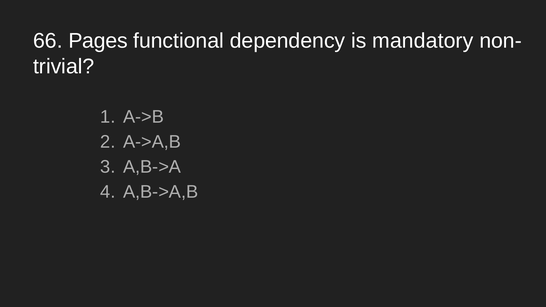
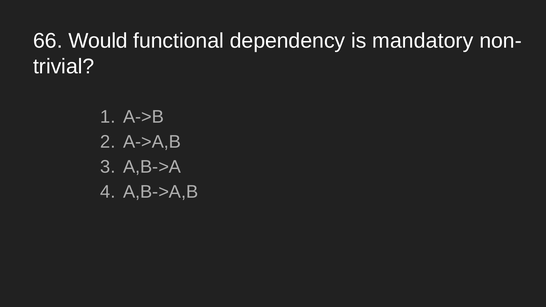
Pages: Pages -> Would
